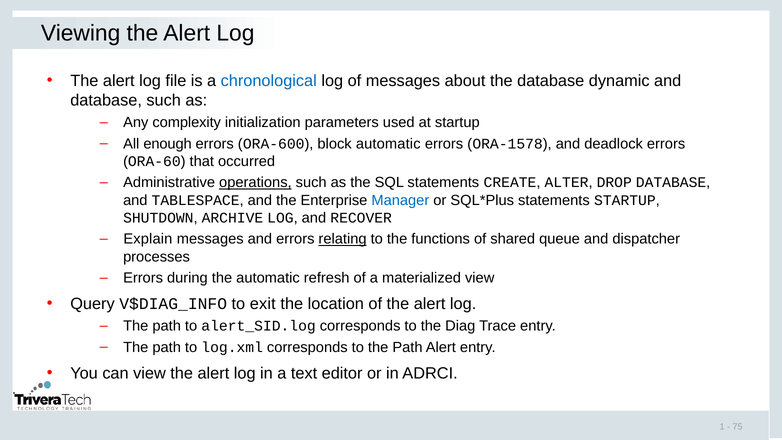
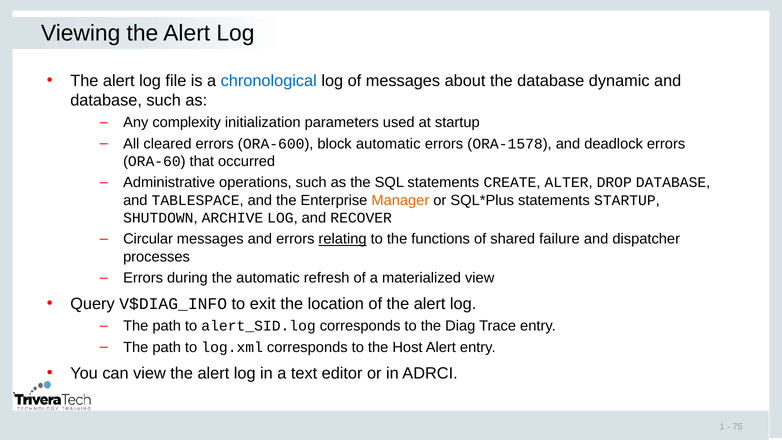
enough: enough -> cleared
operations underline: present -> none
Manager colour: blue -> orange
Explain: Explain -> Circular
queue: queue -> failure
to the Path: Path -> Host
